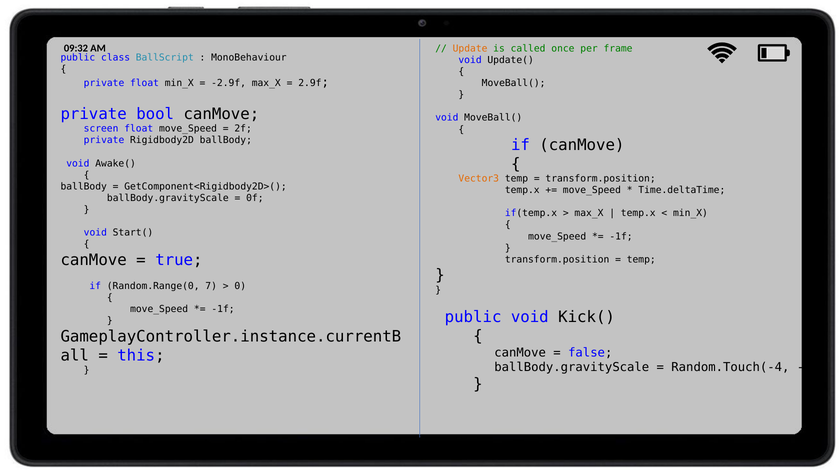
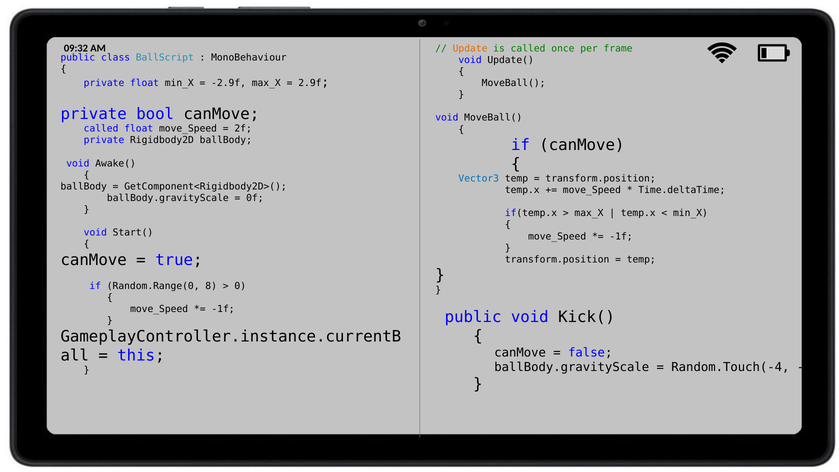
screen at (101, 129): screen -> called
Vector3 colour: orange -> blue
7: 7 -> 8
